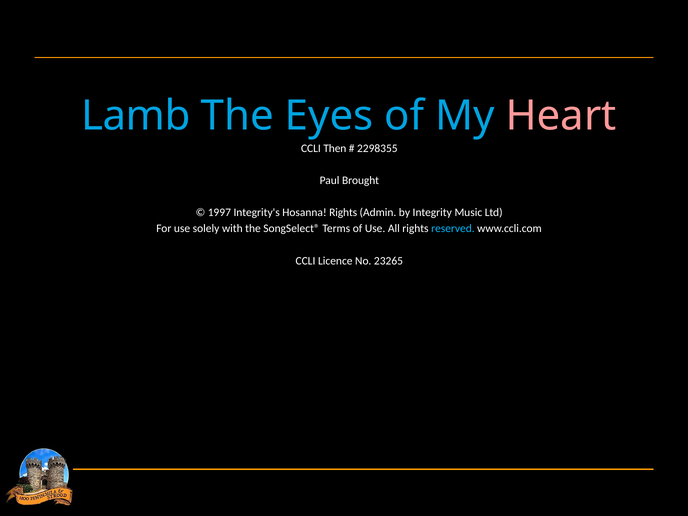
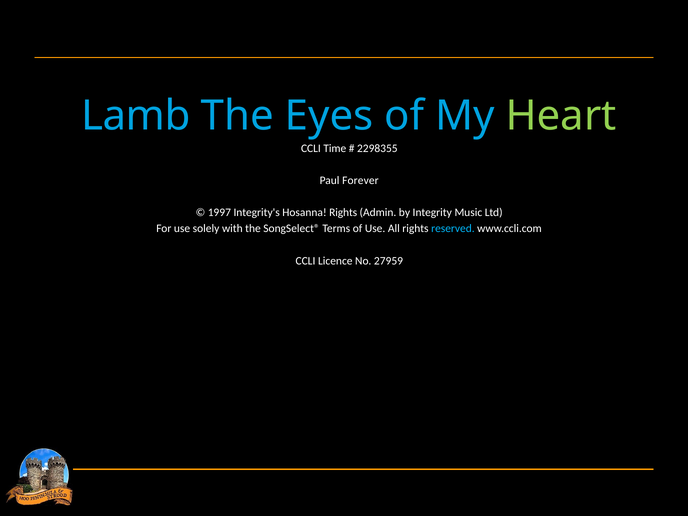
Heart colour: pink -> light green
Then: Then -> Time
Brought: Brought -> Forever
23265: 23265 -> 27959
